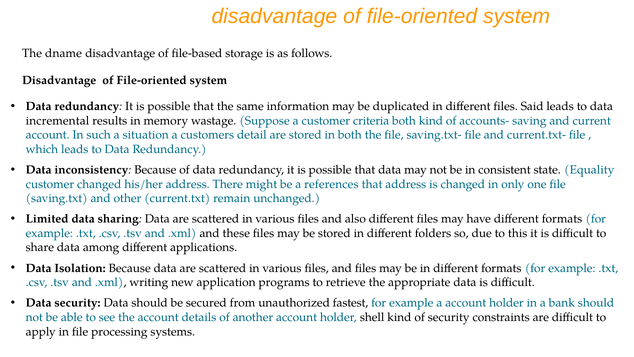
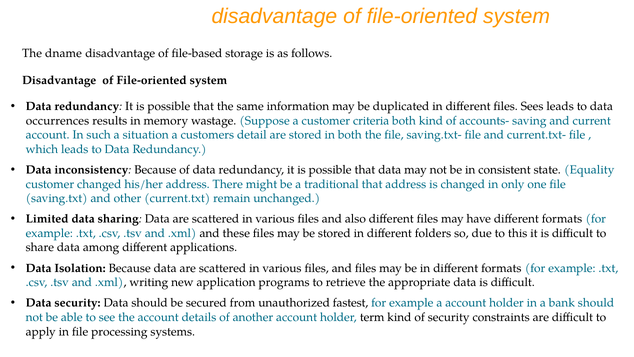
Said: Said -> Sees
incremental: incremental -> occurrences
references: references -> traditional
shell: shell -> term
